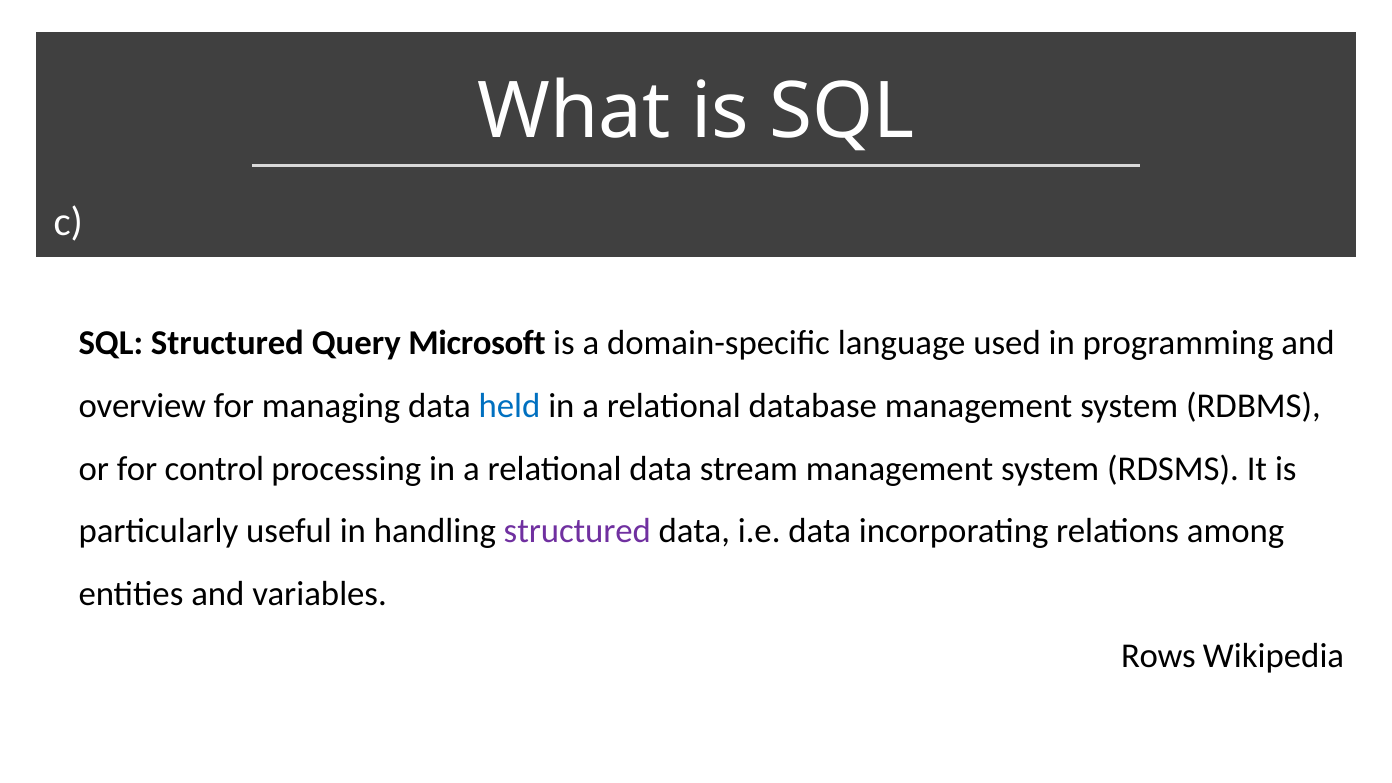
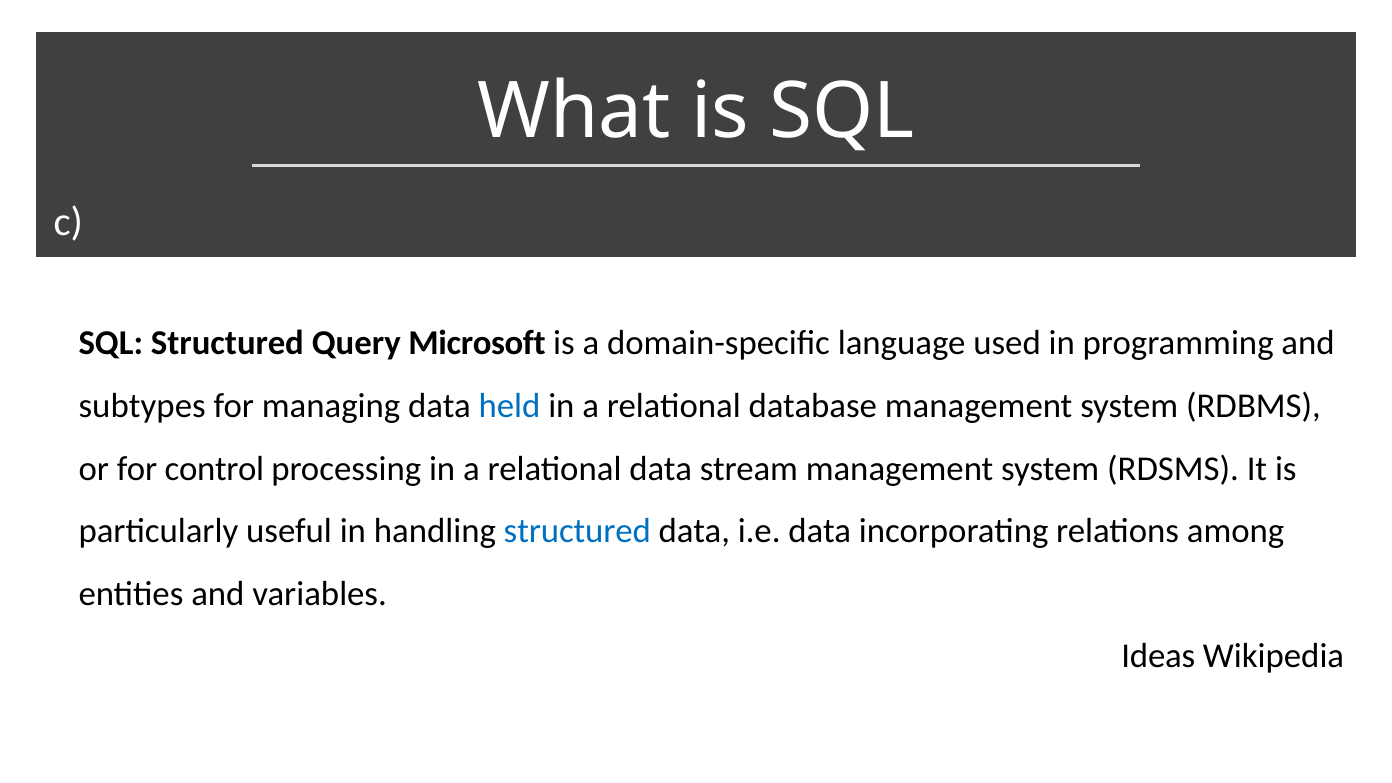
overview: overview -> subtypes
structured at (577, 531) colour: purple -> blue
Rows: Rows -> Ideas
